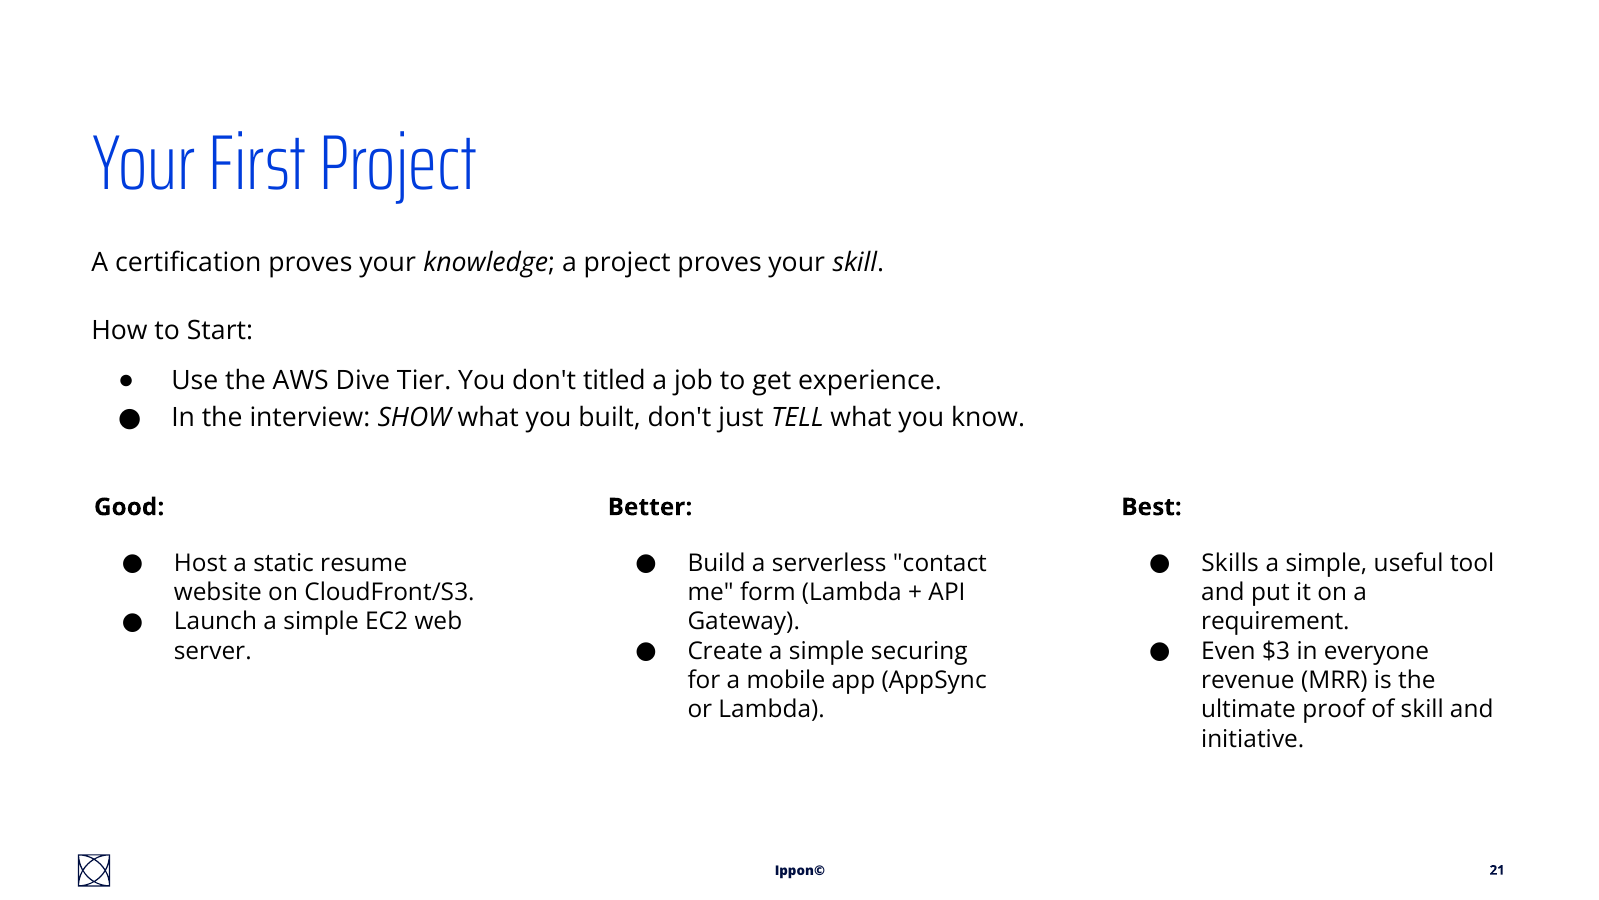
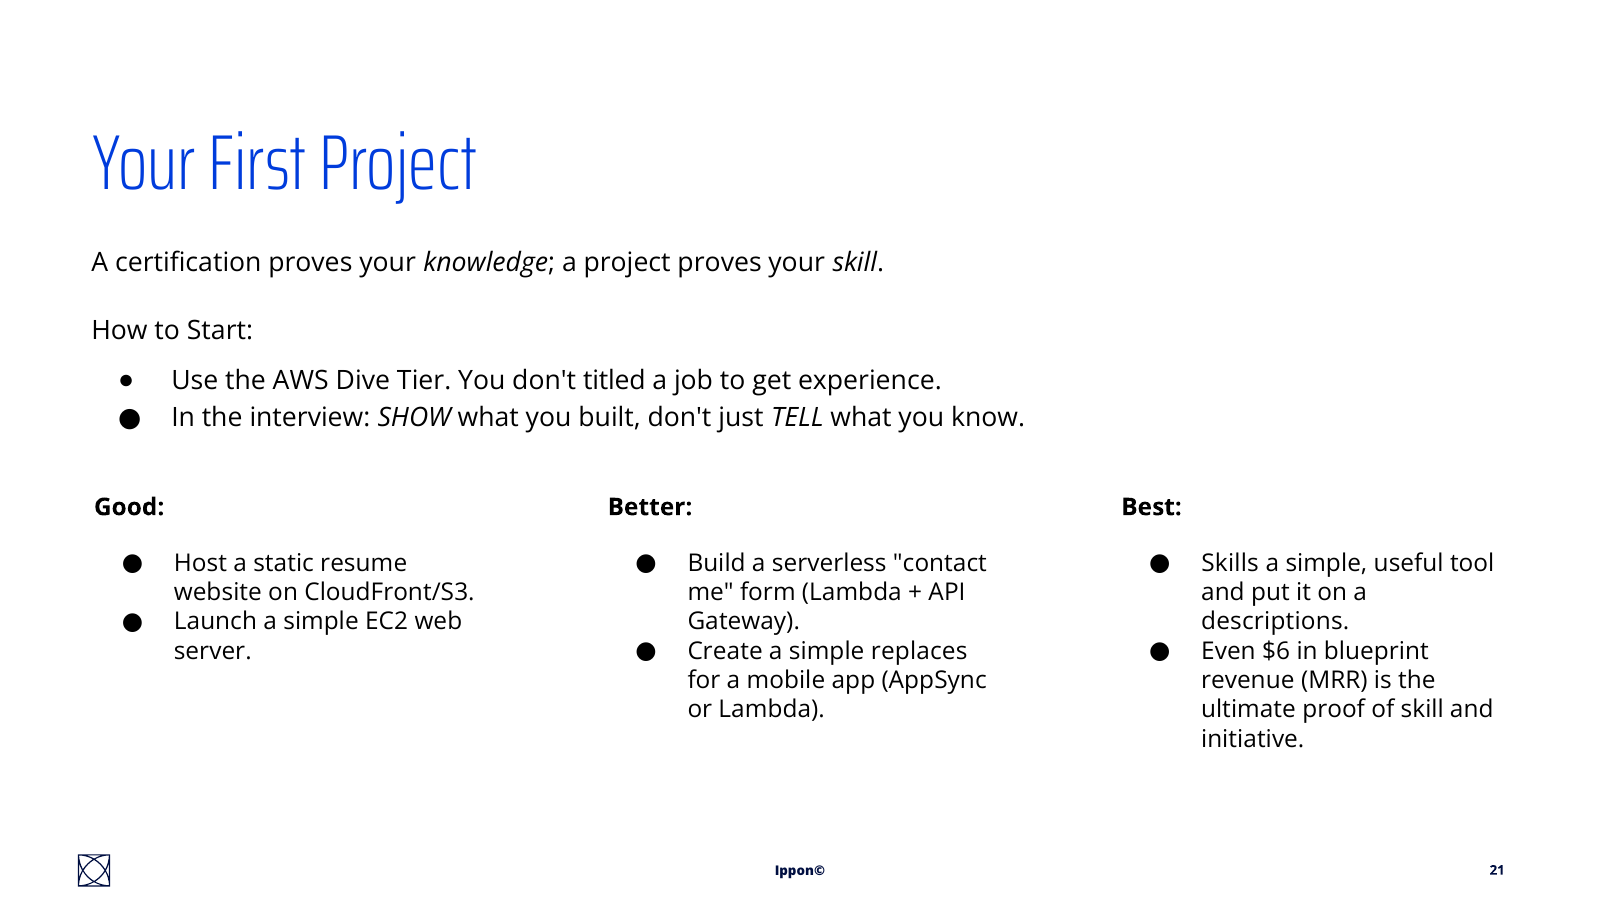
requirement: requirement -> descriptions
securing: securing -> replaces
$3: $3 -> $6
everyone: everyone -> blueprint
